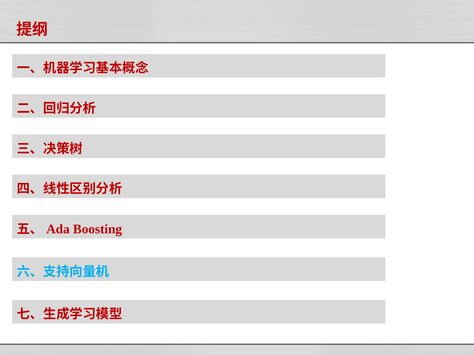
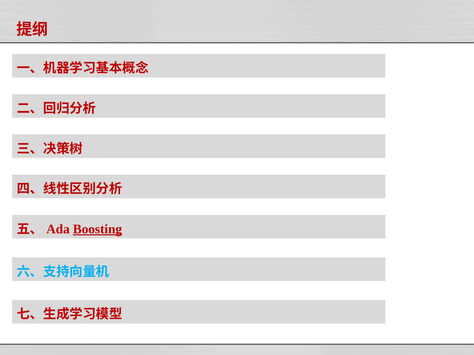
Boosting underline: none -> present
